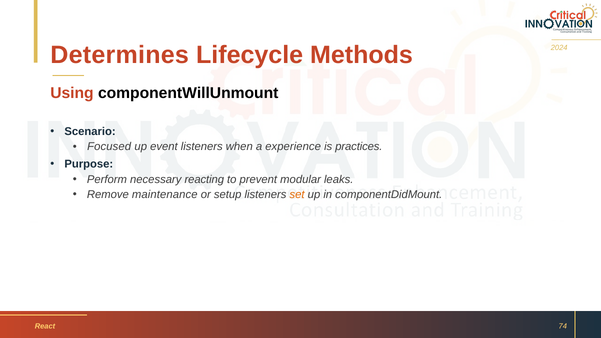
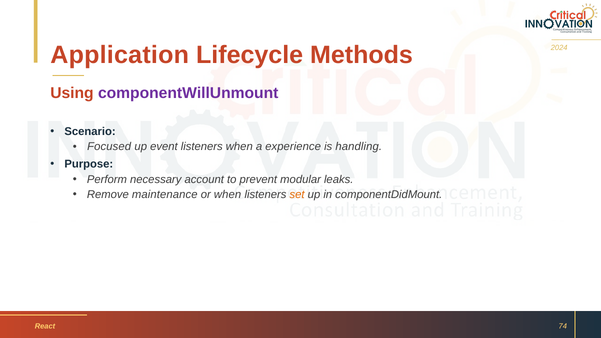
Determines: Determines -> Application
componentWillUnmount colour: black -> purple
practices: practices -> handling
reacting: reacting -> account
or setup: setup -> when
